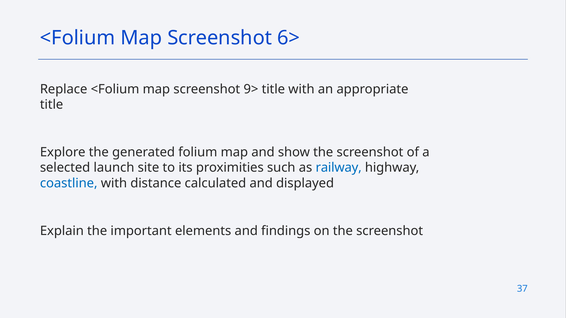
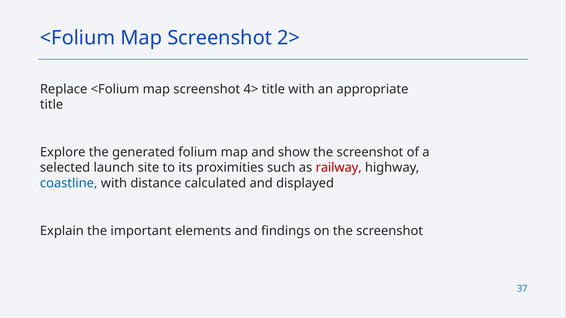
6>: 6> -> 2>
9>: 9> -> 4>
railway colour: blue -> red
